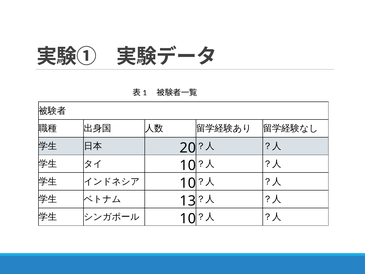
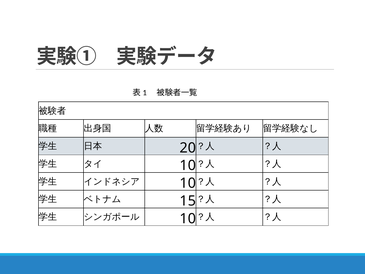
13: 13 -> 15
